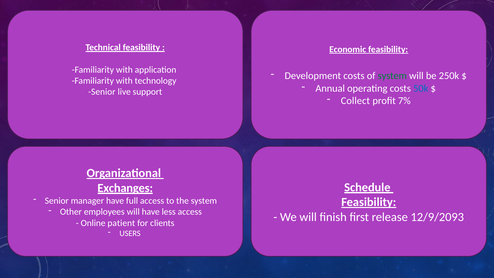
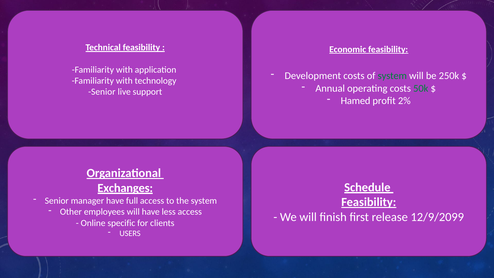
50k colour: blue -> green
Collect: Collect -> Hamed
7%: 7% -> 2%
12/9/2093: 12/9/2093 -> 12/9/2099
patient: patient -> specific
